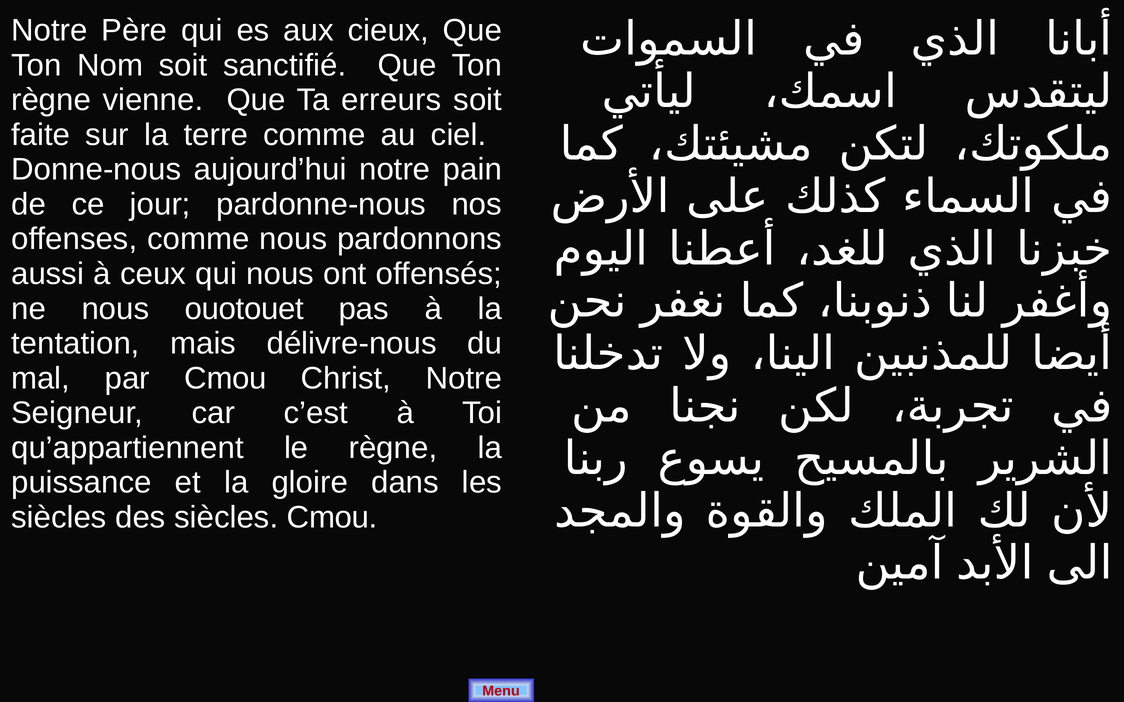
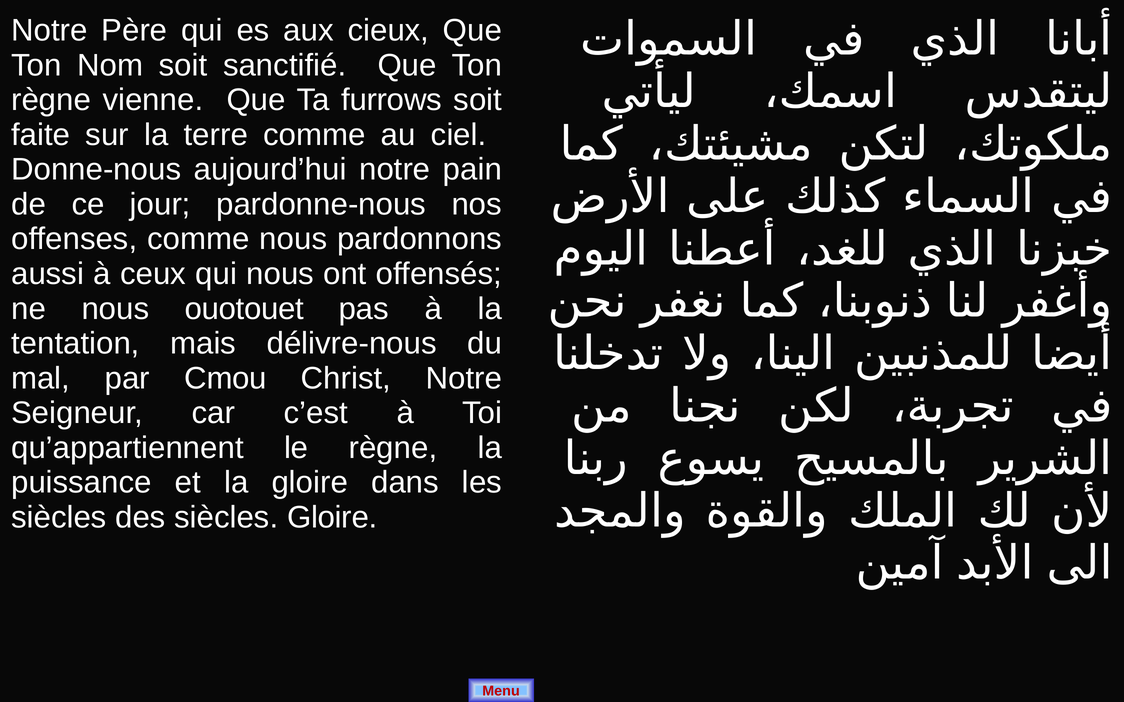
erreurs: erreurs -> furrows
siècles Cmou: Cmou -> Gloire
